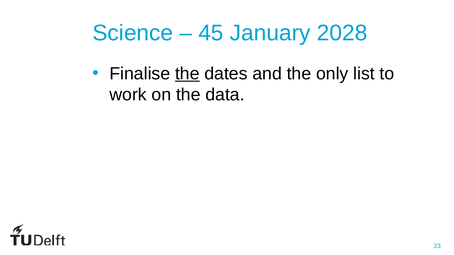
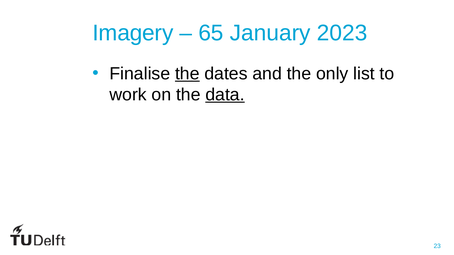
Science: Science -> Imagery
45: 45 -> 65
2028: 2028 -> 2023
data underline: none -> present
